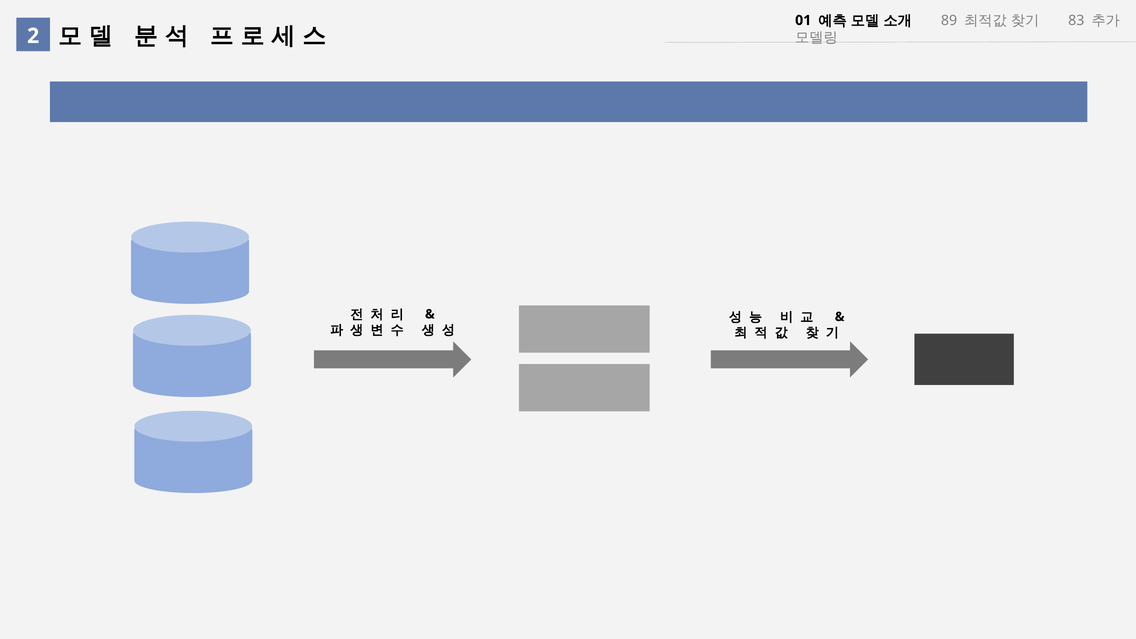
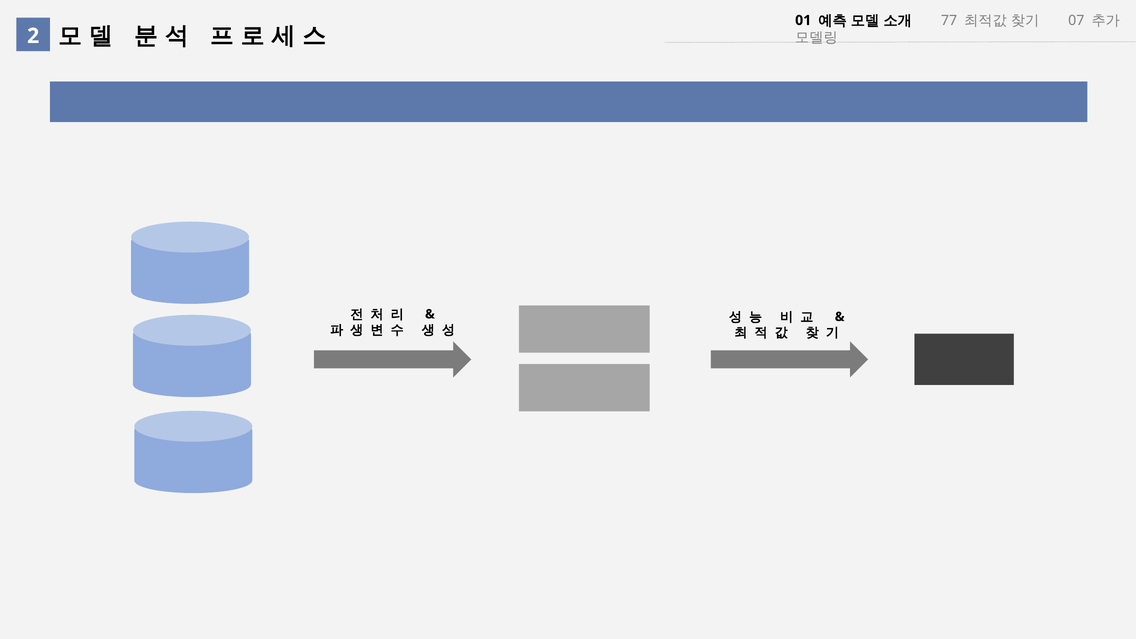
89: 89 -> 77
83: 83 -> 07
